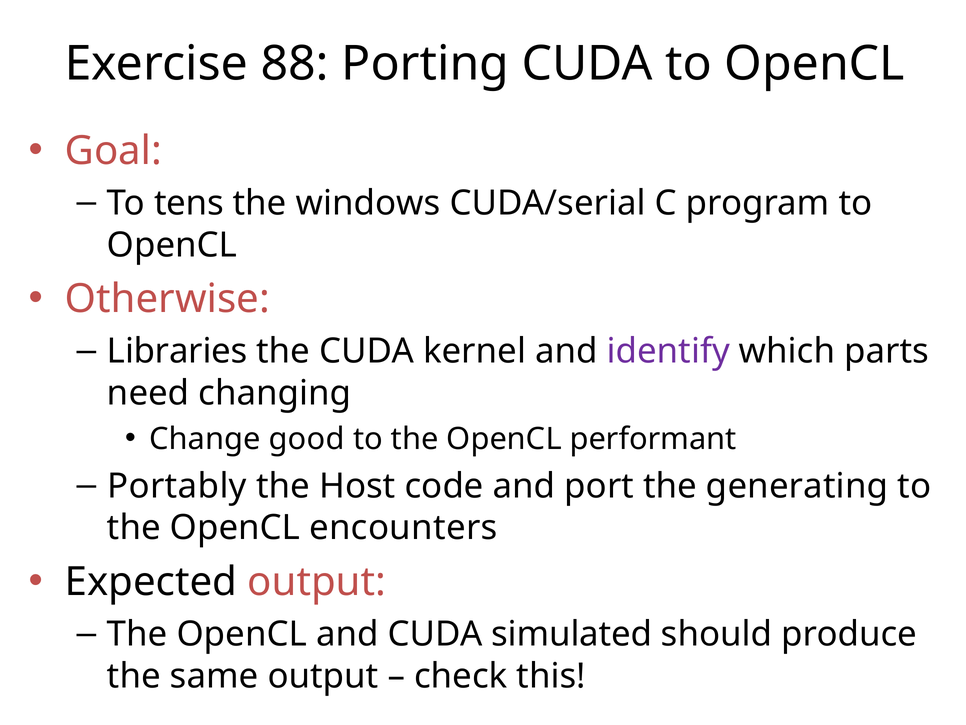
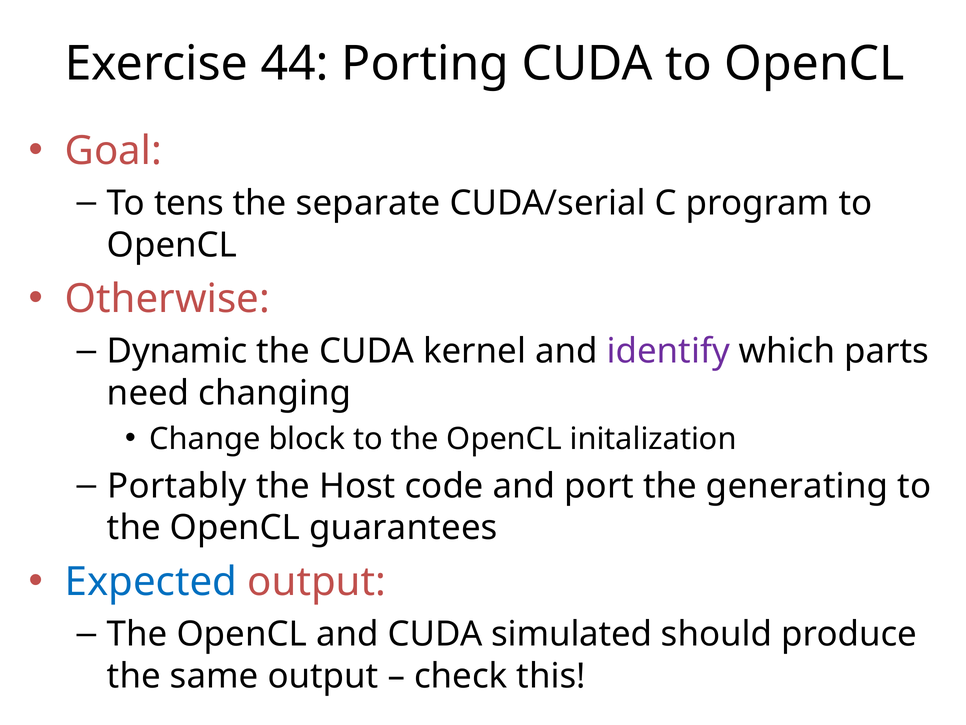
88: 88 -> 44
windows: windows -> separate
Libraries: Libraries -> Dynamic
good: good -> block
performant: performant -> initalization
encounters: encounters -> guarantees
Expected colour: black -> blue
